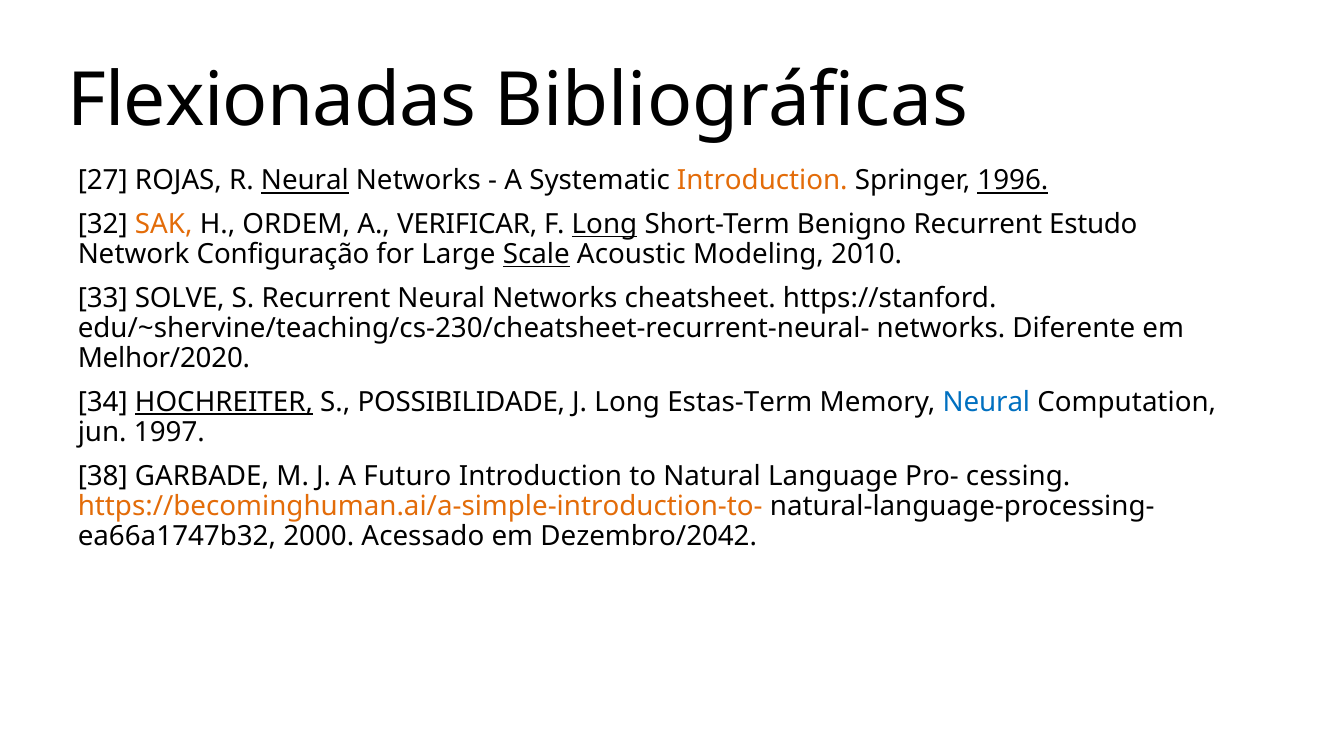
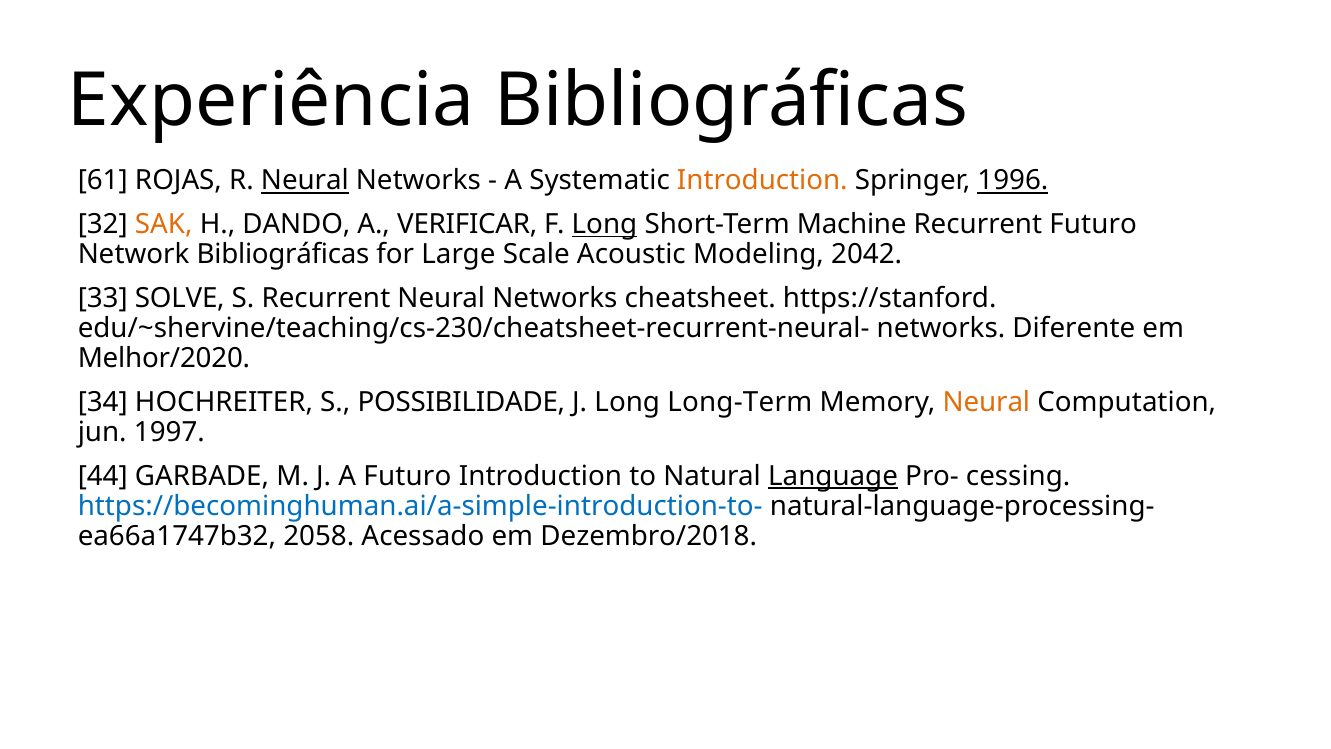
Flexionadas: Flexionadas -> Experiência
27: 27 -> 61
ORDEM: ORDEM -> DANDO
Benigno: Benigno -> Machine
Recurrent Estudo: Estudo -> Futuro
Network Configuração: Configuração -> Bibliográficas
Scale underline: present -> none
2010: 2010 -> 2042
HOCHREITER underline: present -> none
Estas-Term: Estas-Term -> Long-Term
Neural at (986, 402) colour: blue -> orange
38: 38 -> 44
Language underline: none -> present
https://becominghuman.ai/a-simple-introduction-to- colour: orange -> blue
2000: 2000 -> 2058
Dezembro/2042: Dezembro/2042 -> Dezembro/2018
